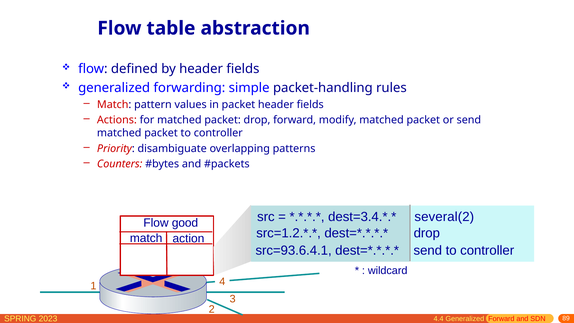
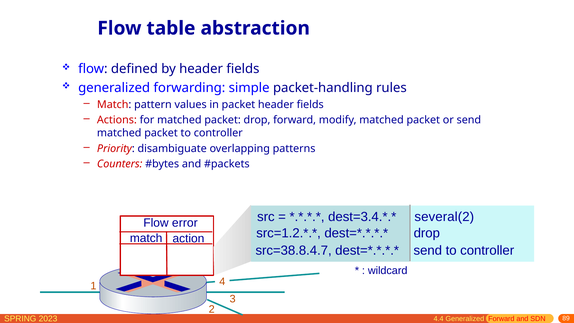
good: good -> error
src=93.6.4.1: src=93.6.4.1 -> src=38.8.4.7
